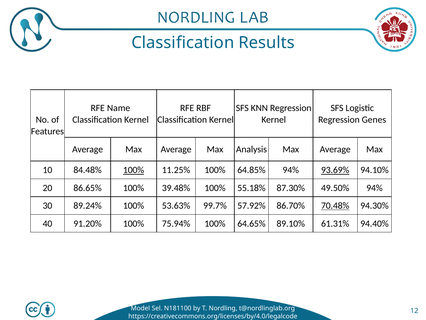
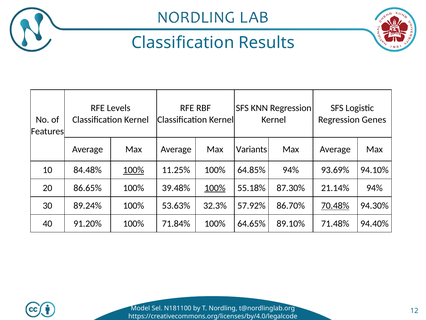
Name: Name -> Levels
Analysis: Analysis -> Variants
93.69% underline: present -> none
100% at (215, 188) underline: none -> present
49.50%: 49.50% -> 21.14%
99.7%: 99.7% -> 32.3%
75.94%: 75.94% -> 71.84%
61.31%: 61.31% -> 71.48%
